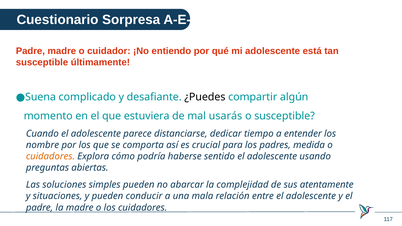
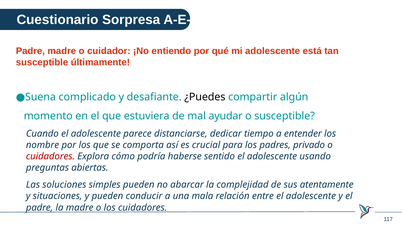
usarás: usarás -> ayudar
medida: medida -> privado
cuidadores at (50, 157) colour: orange -> red
